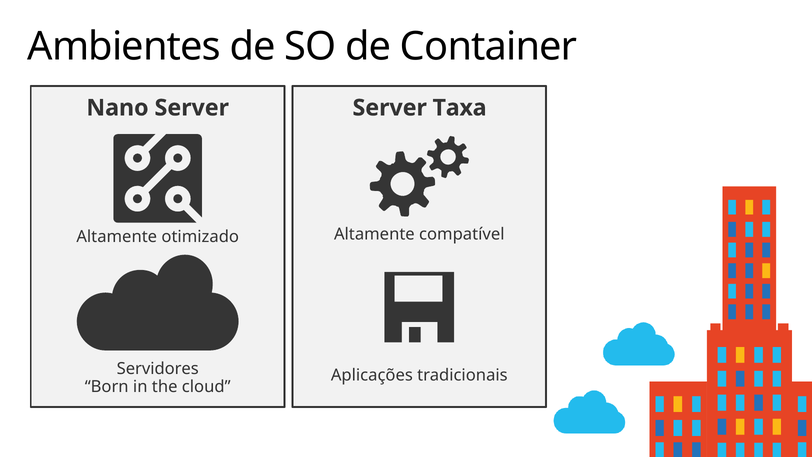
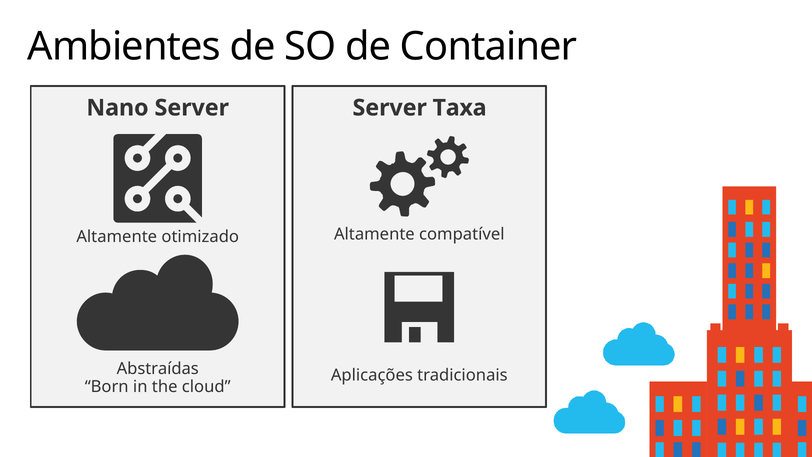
Servidores: Servidores -> Abstraídas
